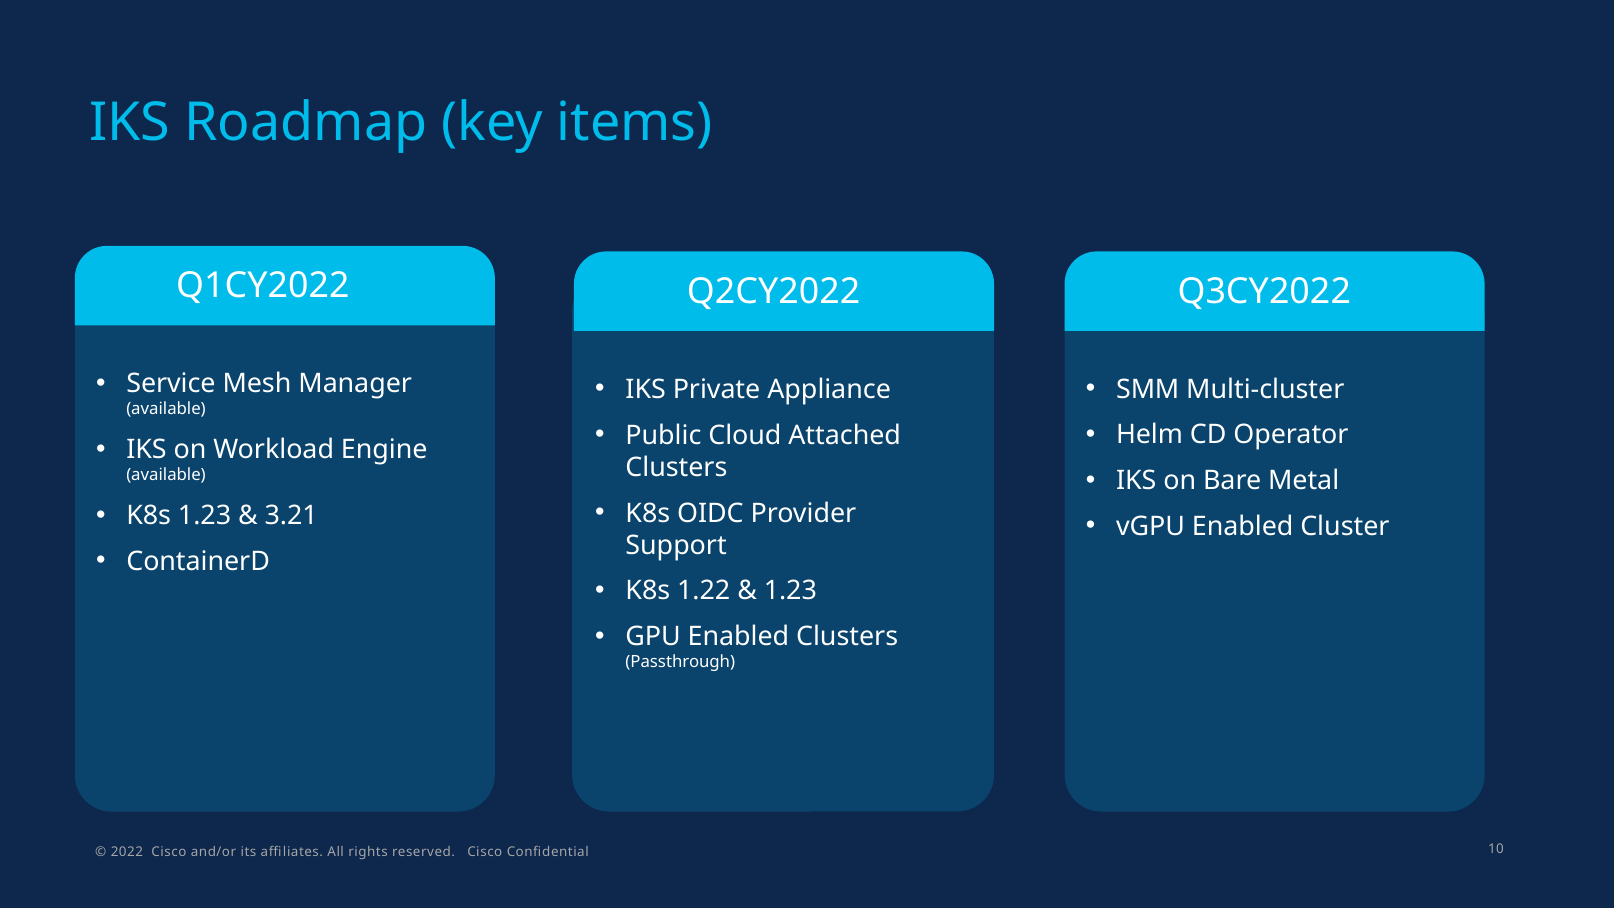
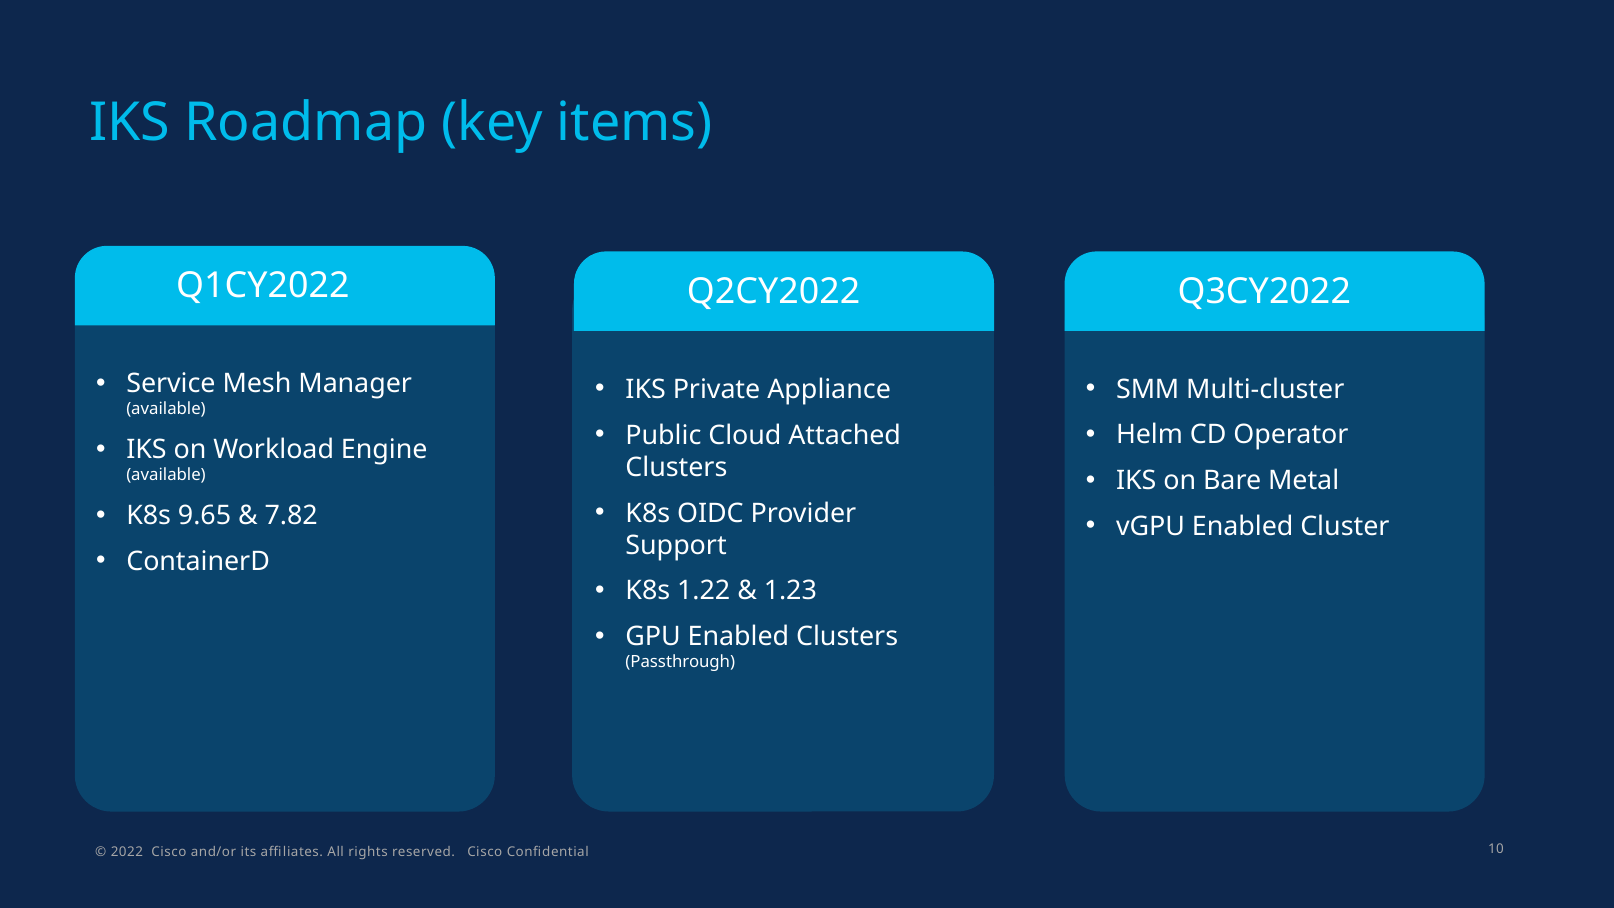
K8s 1.23: 1.23 -> 9.65
3.21: 3.21 -> 7.82
